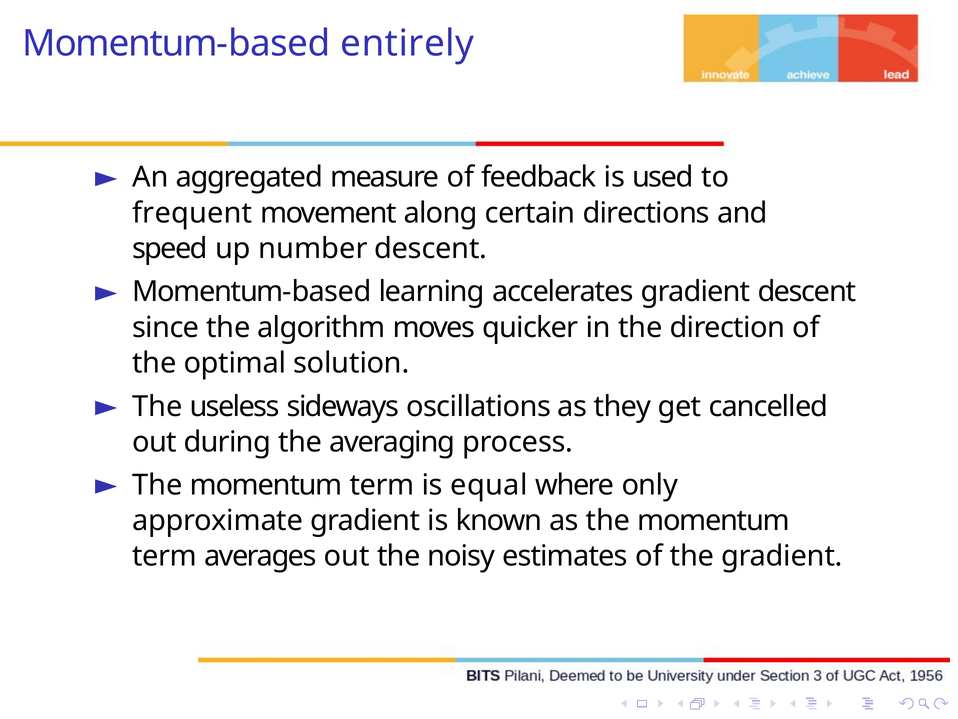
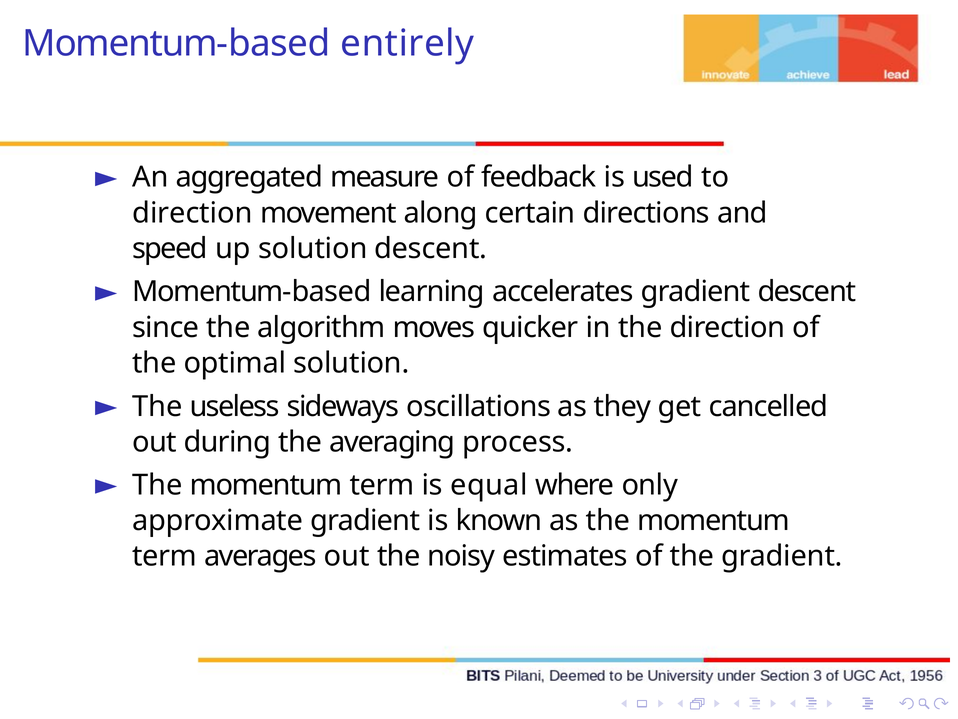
frequent at (192, 213): frequent -> direction
up number: number -> solution
